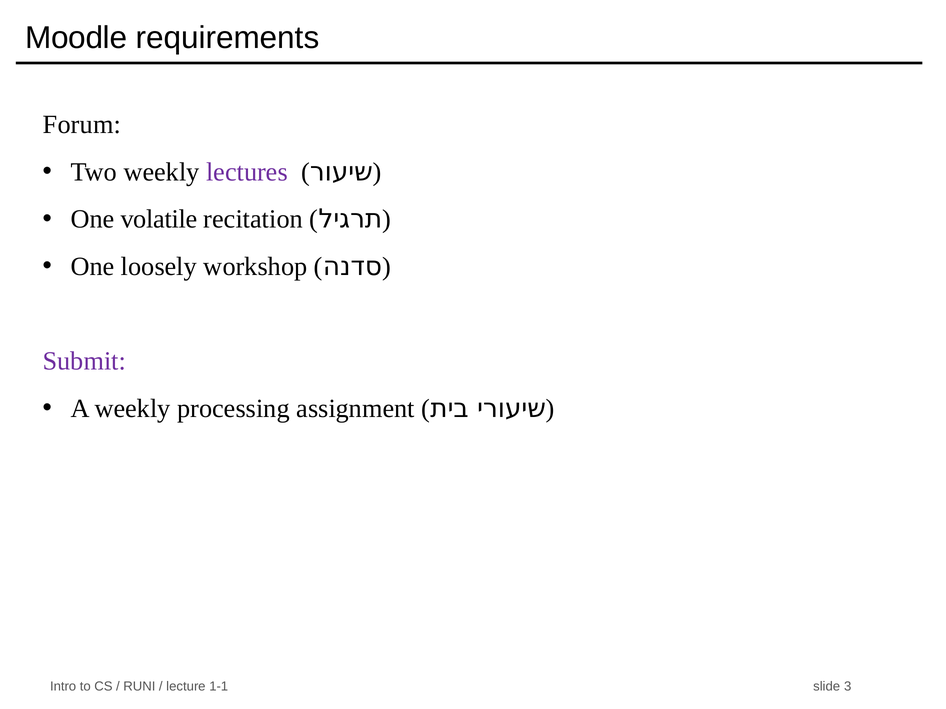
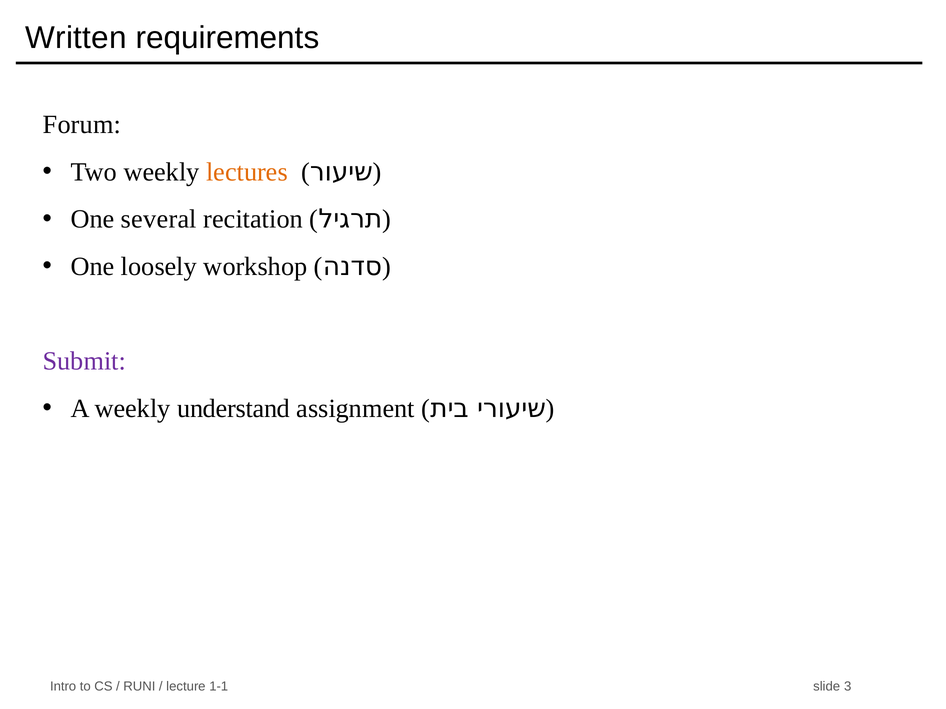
Moodle: Moodle -> Written
lectures colour: purple -> orange
volatile: volatile -> several
processing: processing -> understand
